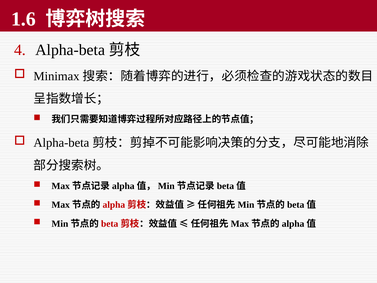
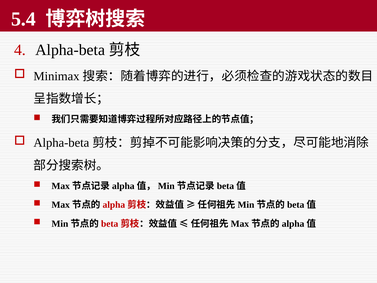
1.6: 1.6 -> 5.4
